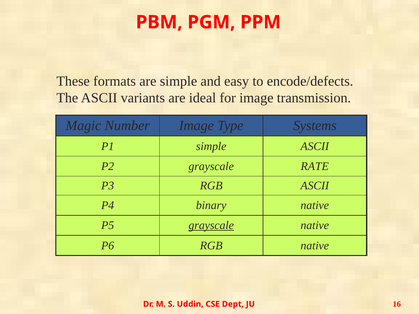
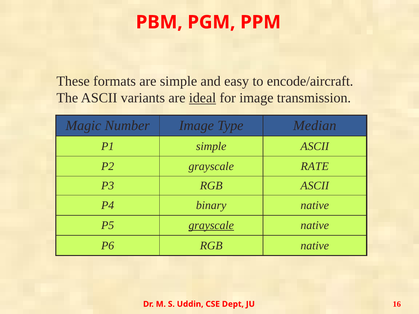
encode/defects: encode/defects -> encode/aircraft
ideal underline: none -> present
Systems: Systems -> Median
